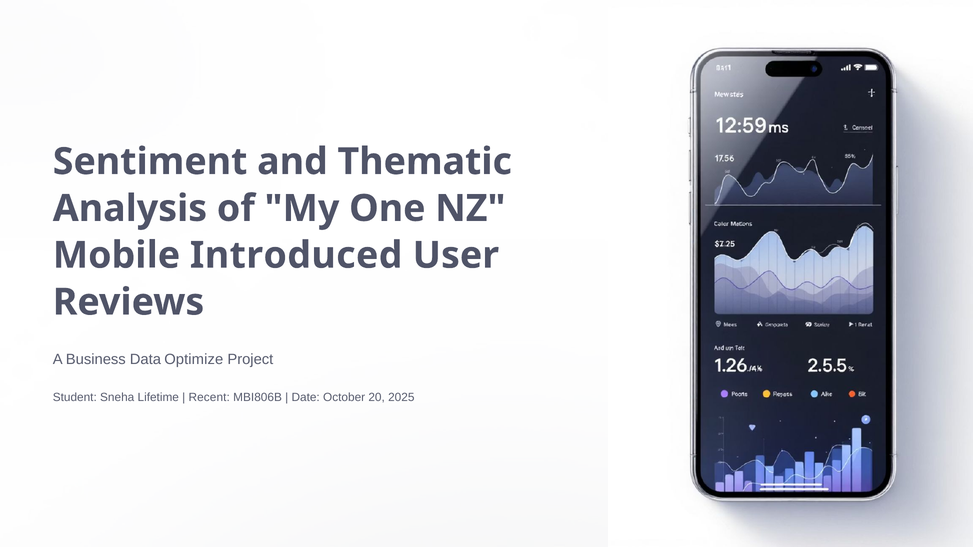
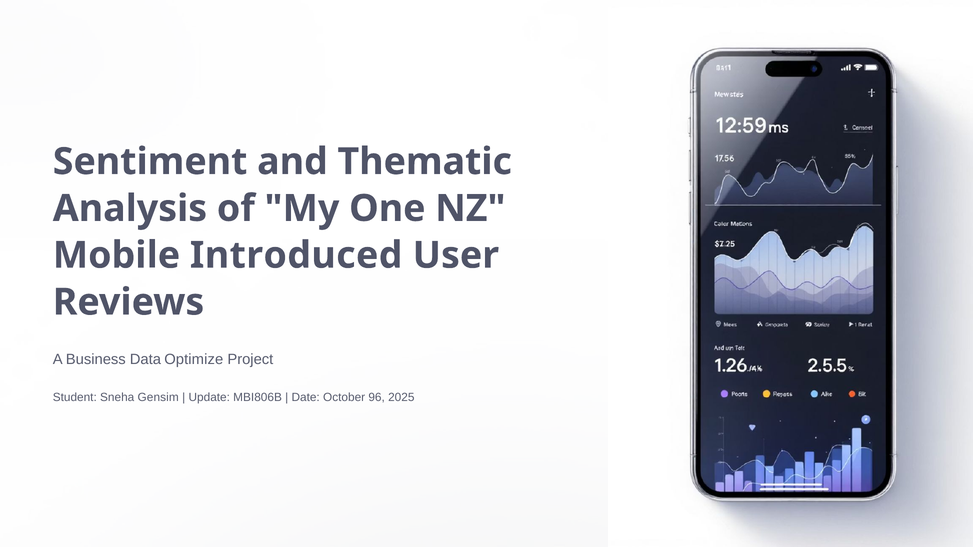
Lifetime: Lifetime -> Gensim
Recent: Recent -> Update
20: 20 -> 96
